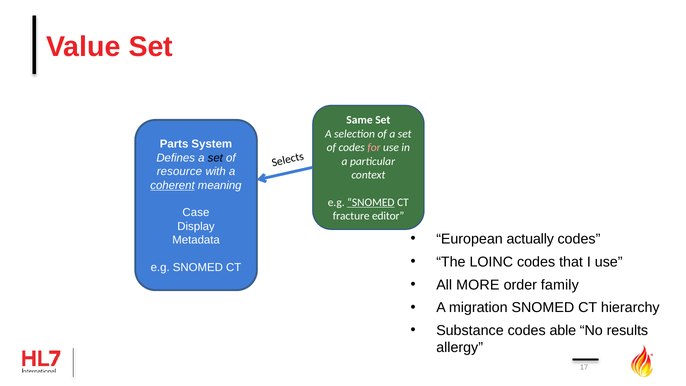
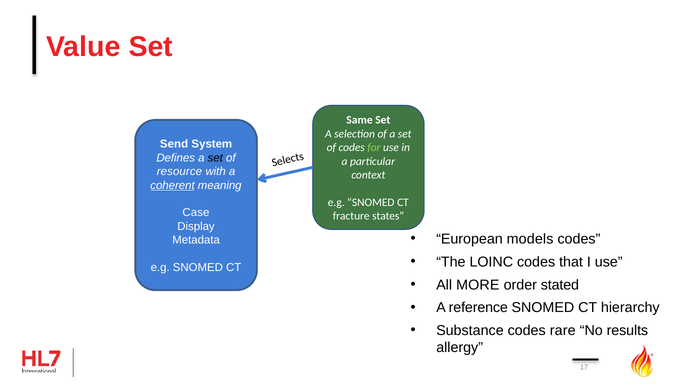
Parts: Parts -> Send
for colour: pink -> light green
SNOMED at (371, 202) underline: present -> none
editor: editor -> states
actually: actually -> models
family: family -> stated
migration: migration -> reference
able: able -> rare
